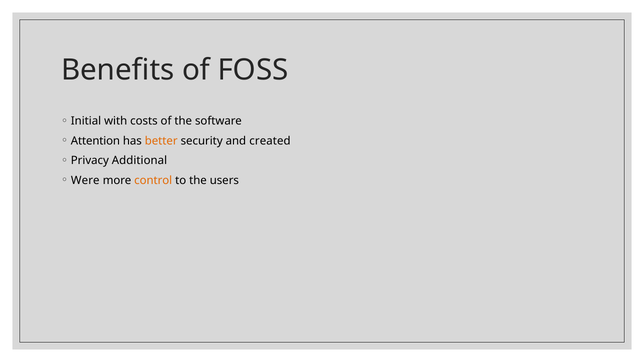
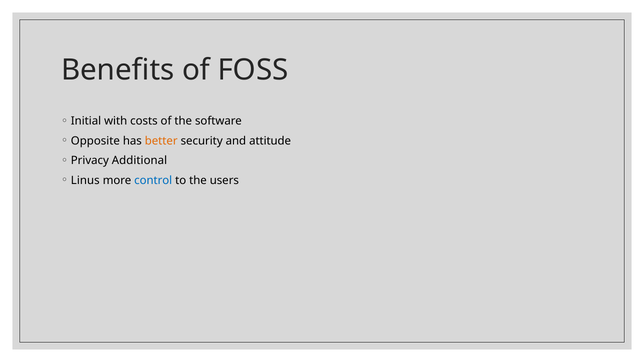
Attention: Attention -> Opposite
created: created -> attitude
Were: Were -> Linus
control colour: orange -> blue
